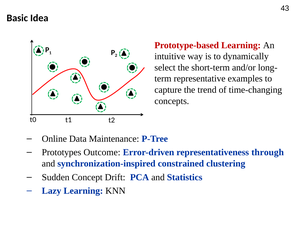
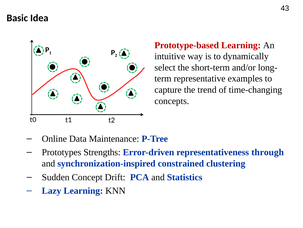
Outcome: Outcome -> Strengths
